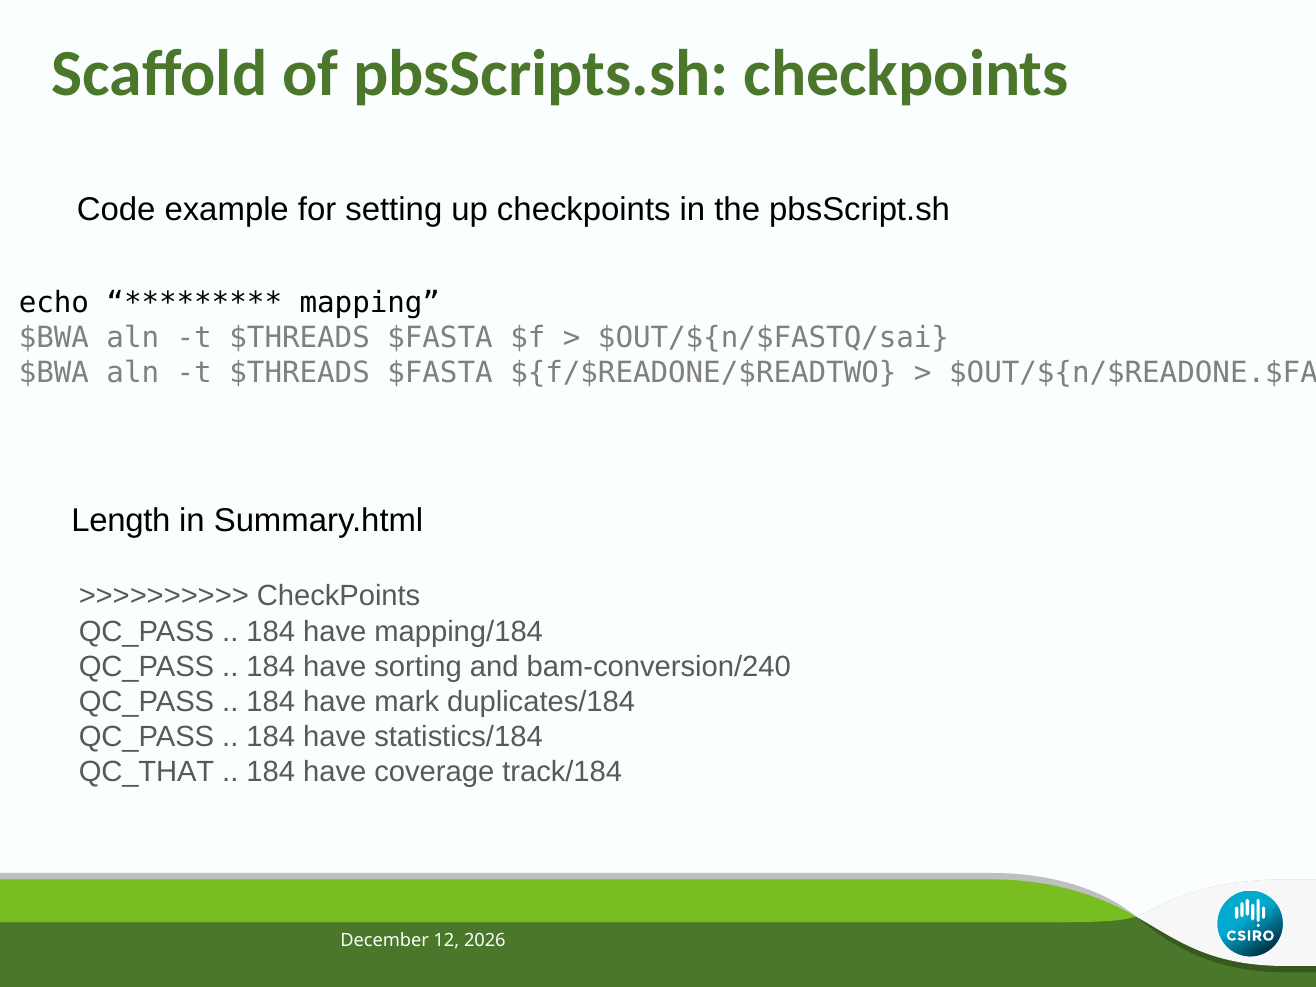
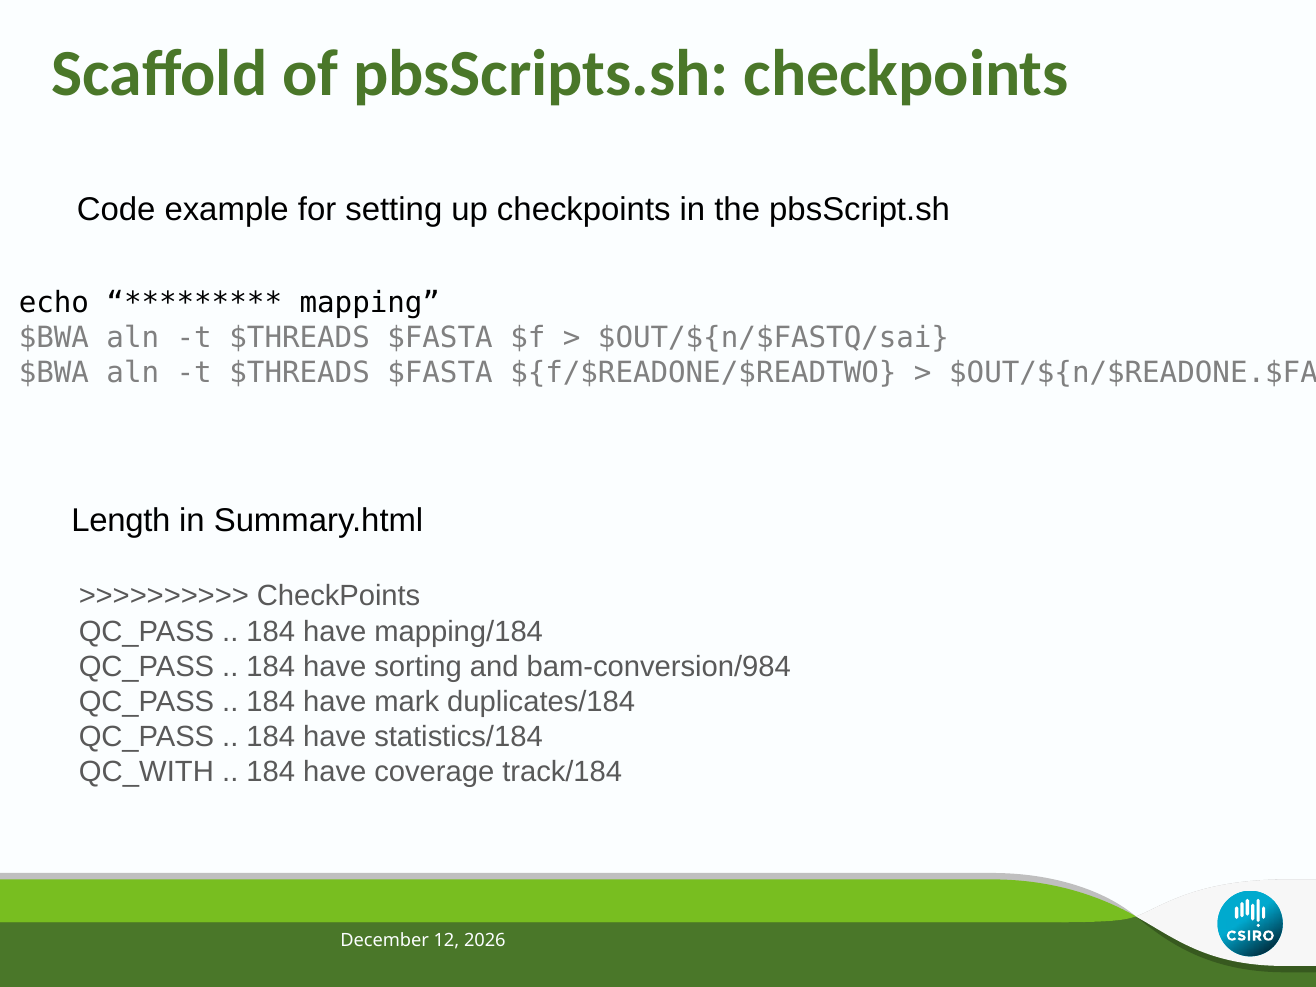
bam-conversion/240: bam-conversion/240 -> bam-conversion/984
QC_THAT: QC_THAT -> QC_WITH
